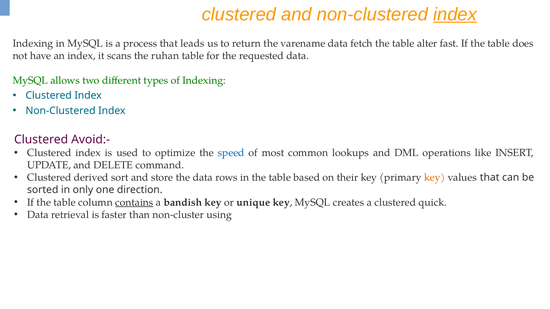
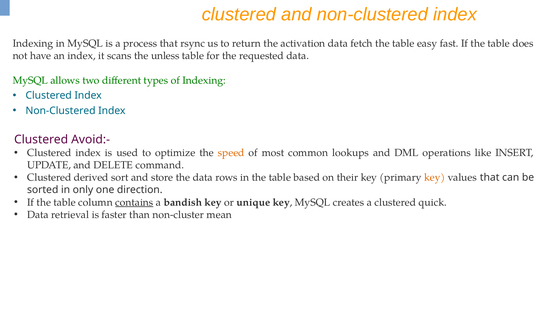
index at (455, 14) underline: present -> none
leads: leads -> rsync
varename: varename -> activation
alter: alter -> easy
ruhan: ruhan -> unless
speed colour: blue -> orange
using: using -> mean
